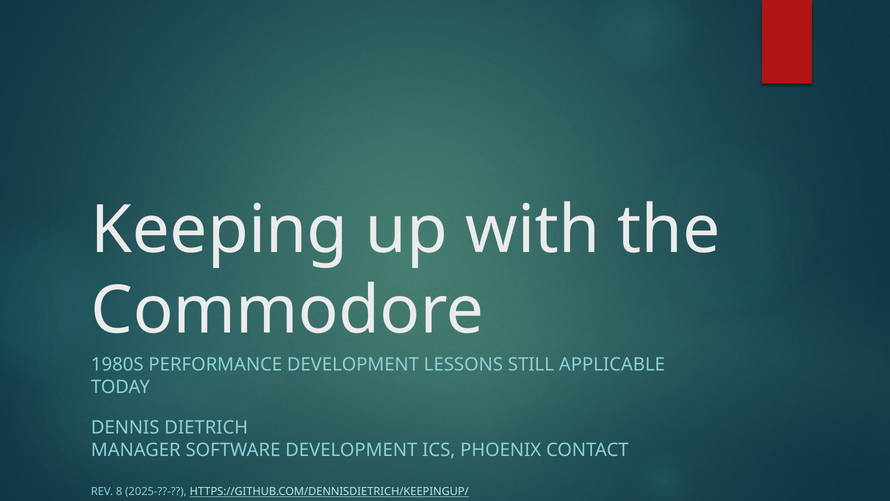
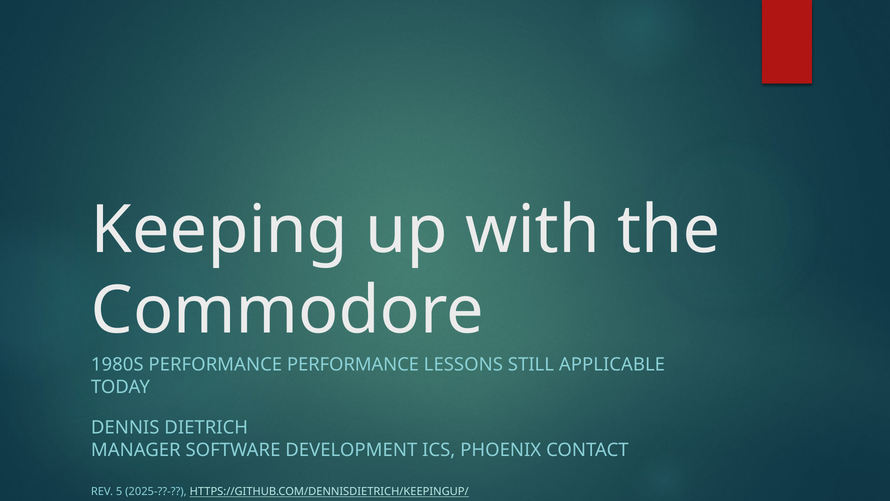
PERFORMANCE DEVELOPMENT: DEVELOPMENT -> PERFORMANCE
8: 8 -> 5
